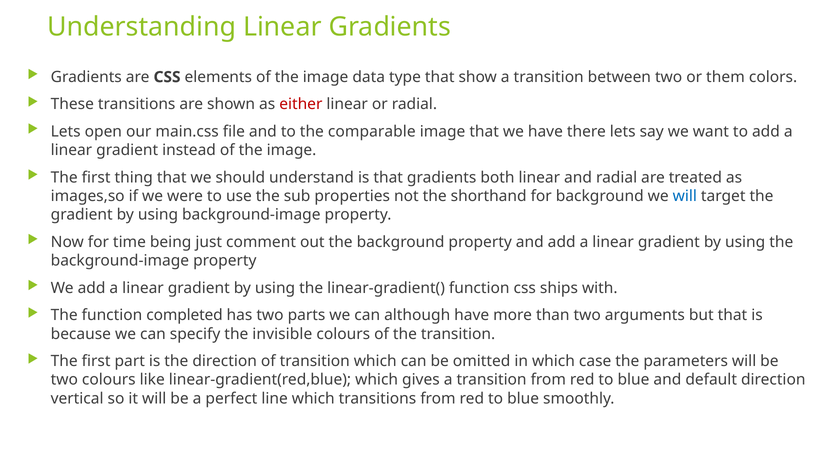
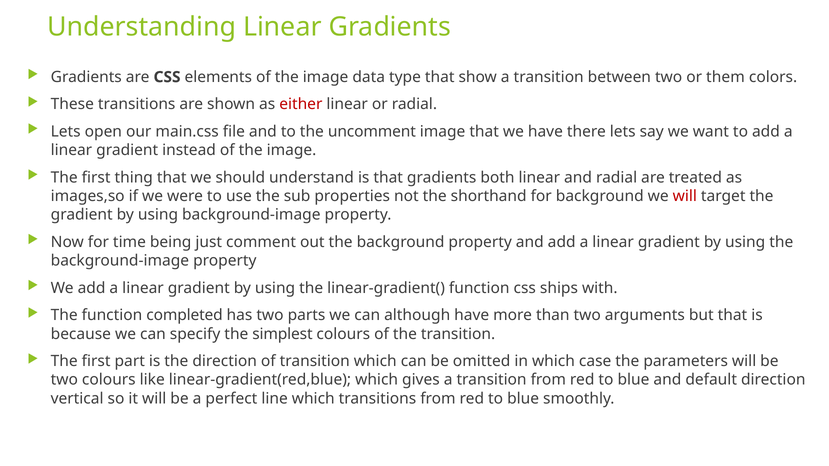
comparable: comparable -> uncomment
will at (685, 196) colour: blue -> red
invisible: invisible -> simplest
